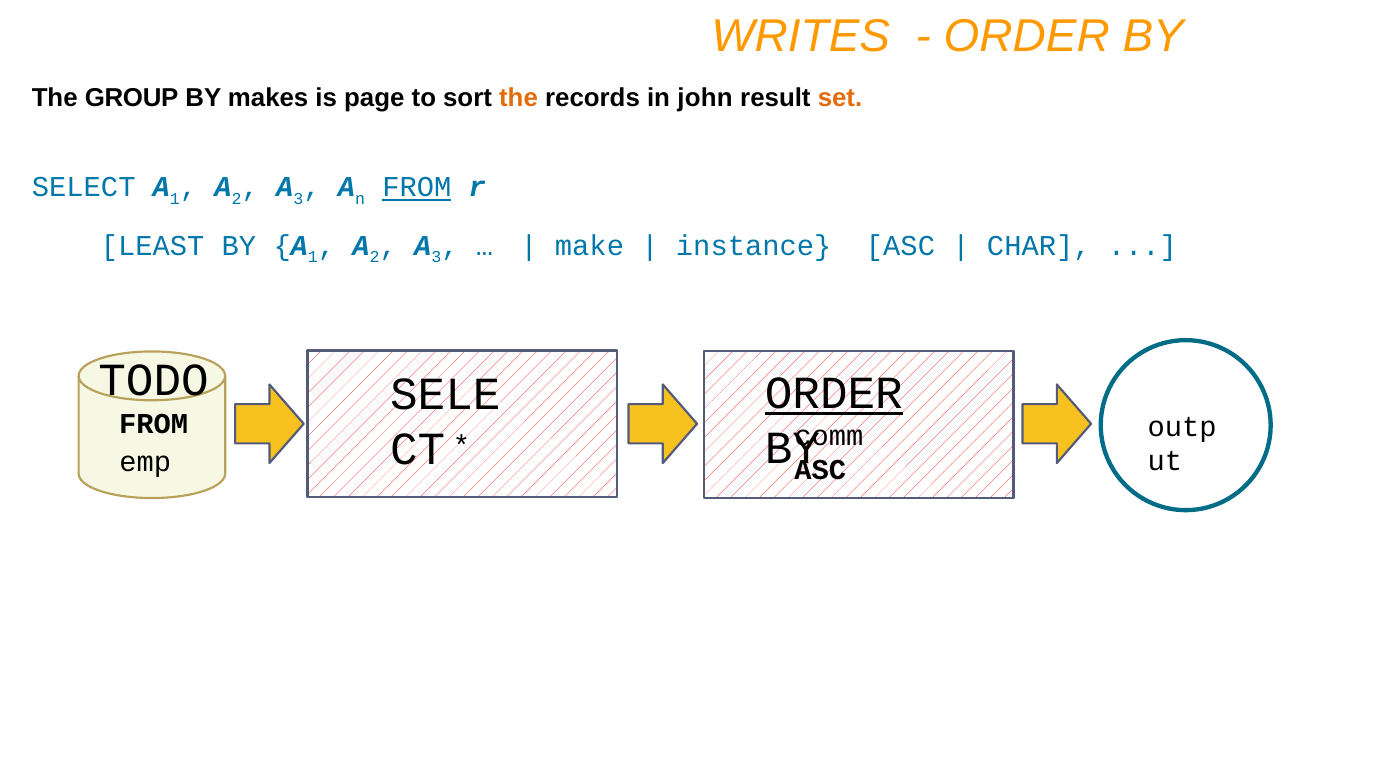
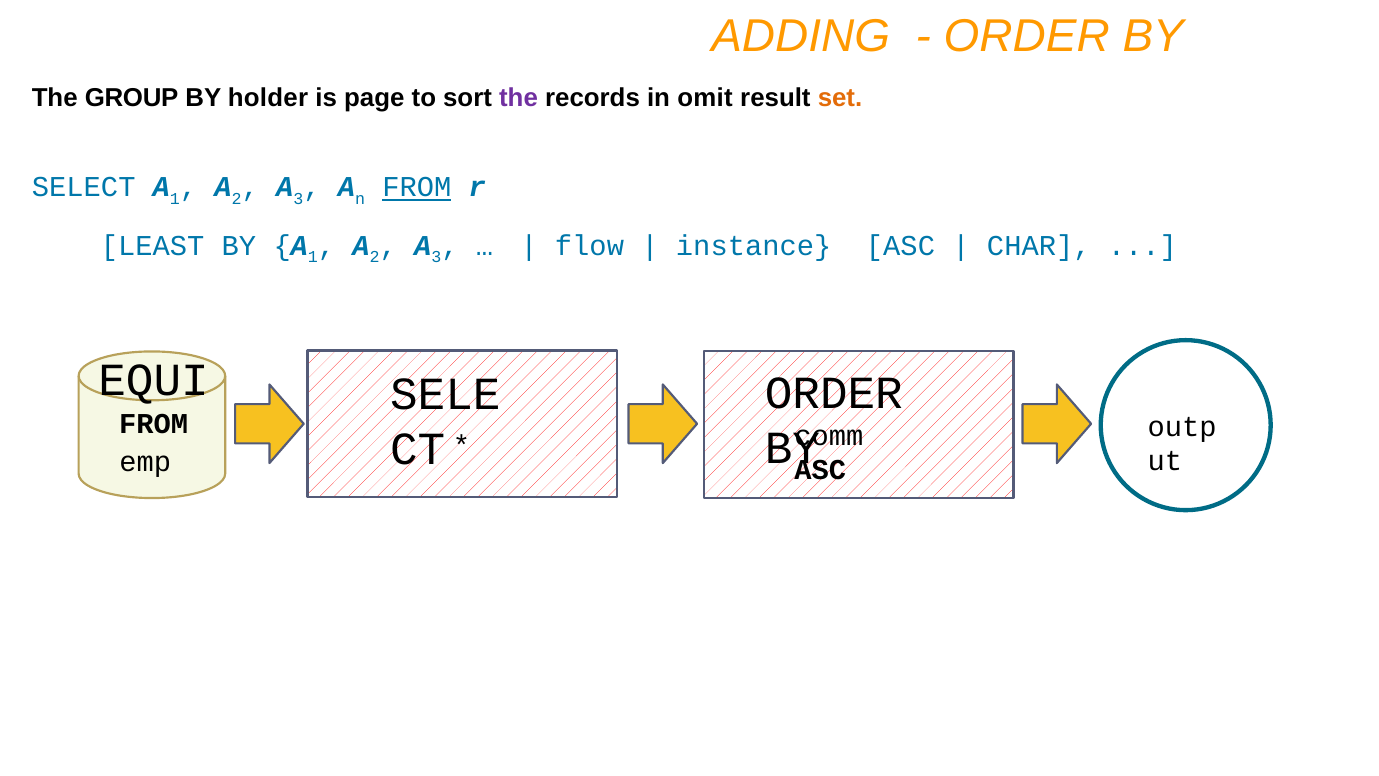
WRITES: WRITES -> ADDING
makes: makes -> holder
the at (519, 98) colour: orange -> purple
john: john -> omit
make: make -> flow
TODO: TODO -> EQUI
ORDER at (834, 393) underline: present -> none
